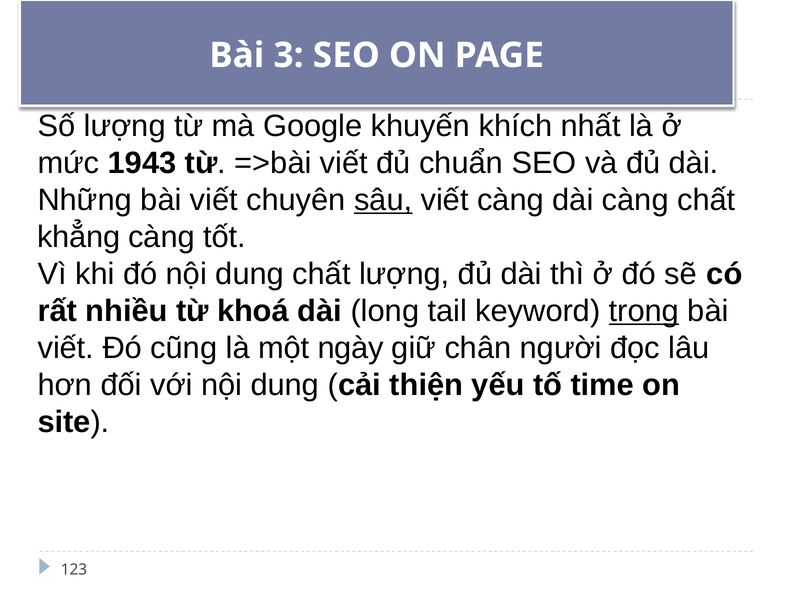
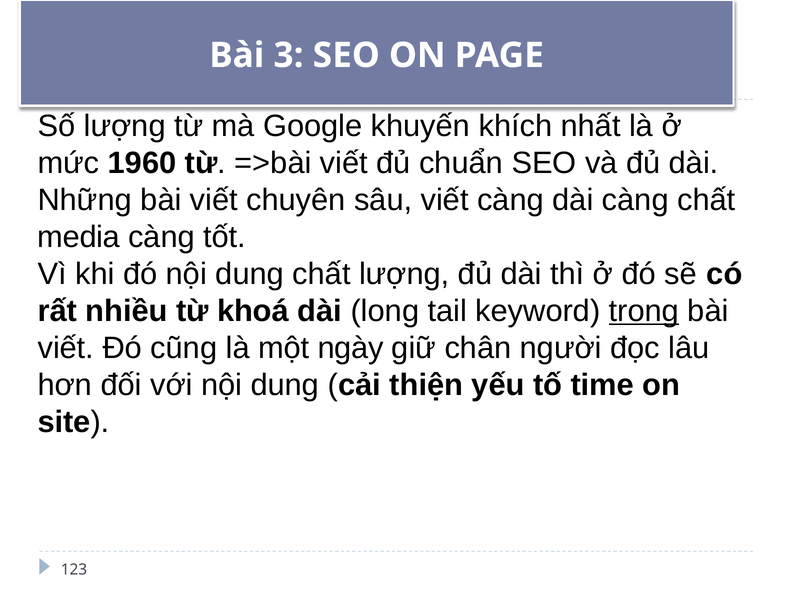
1943: 1943 -> 1960
sâu underline: present -> none
khẳng: khẳng -> media
